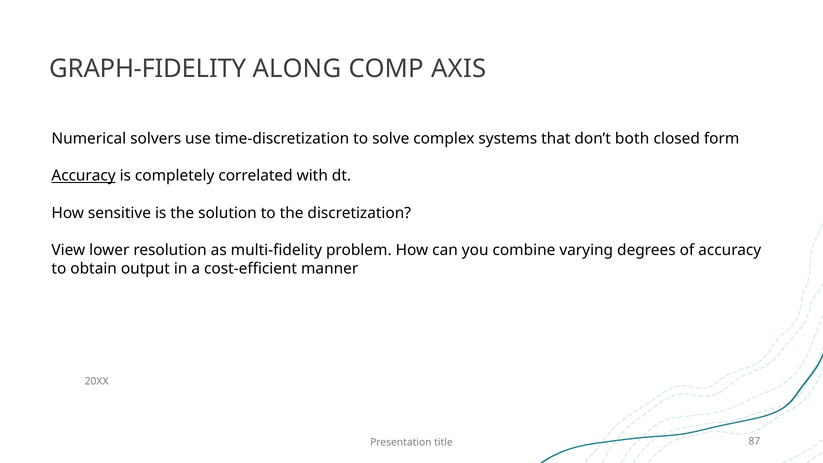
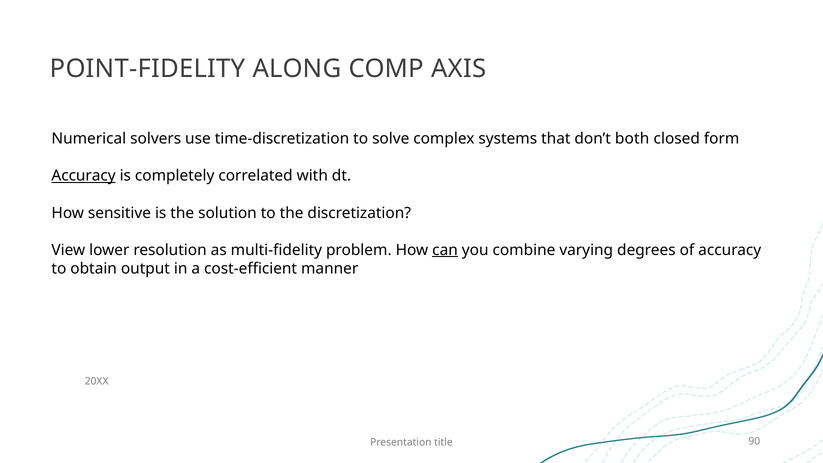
GRAPH-FIDELITY: GRAPH-FIDELITY -> POINT-FIDELITY
can underline: none -> present
87: 87 -> 90
